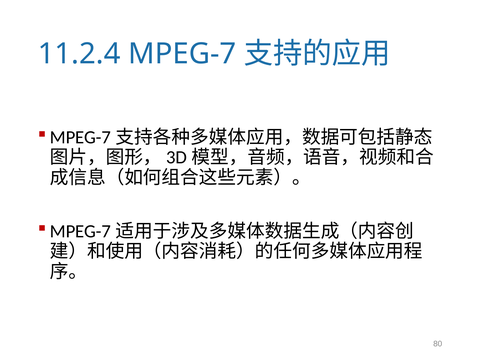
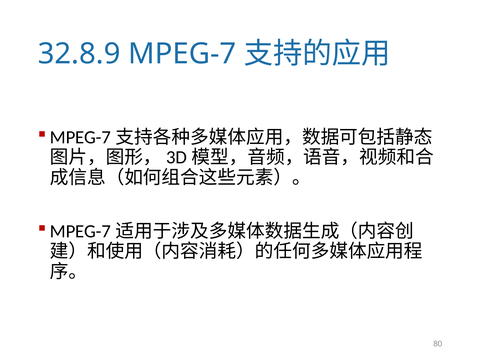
11.2.4: 11.2.4 -> 32.8.9
